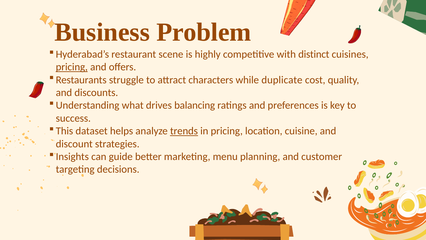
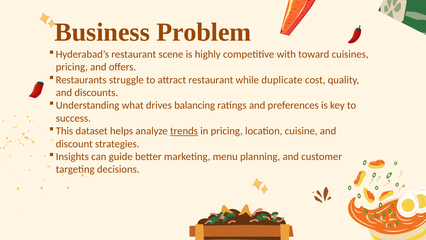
distinct: distinct -> toward
pricing at (72, 67) underline: present -> none
attract characters: characters -> restaurant
